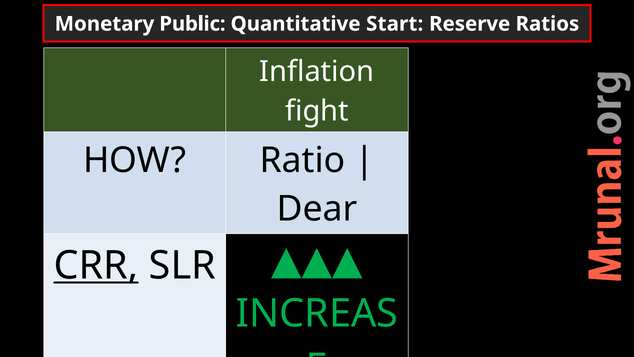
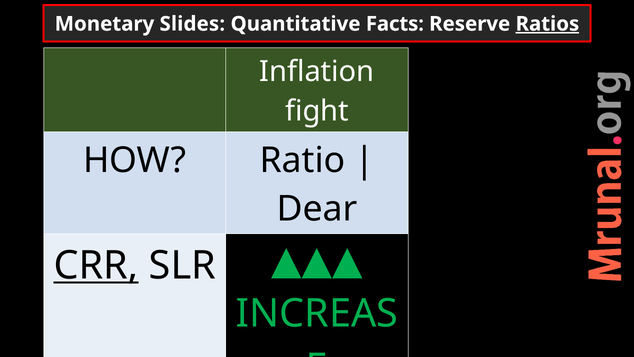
Public: Public -> Slides
Start: Start -> Facts
Ratios underline: none -> present
